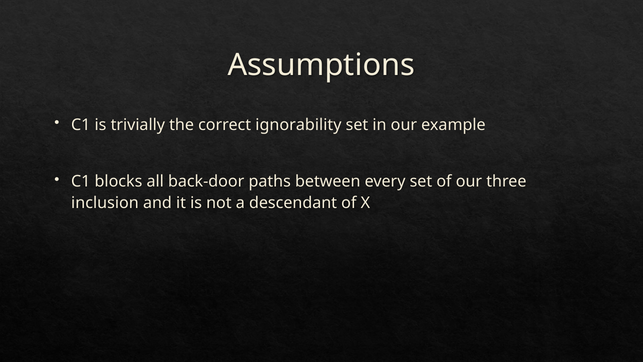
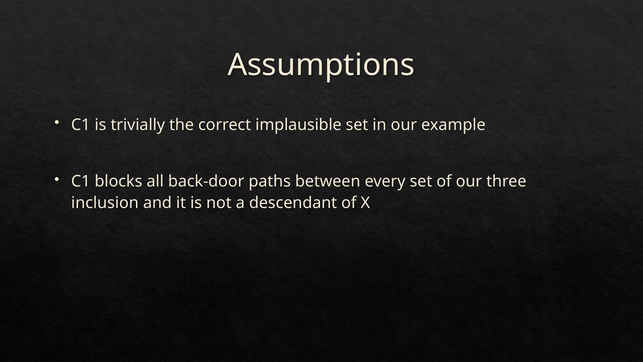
ignorability: ignorability -> implausible
